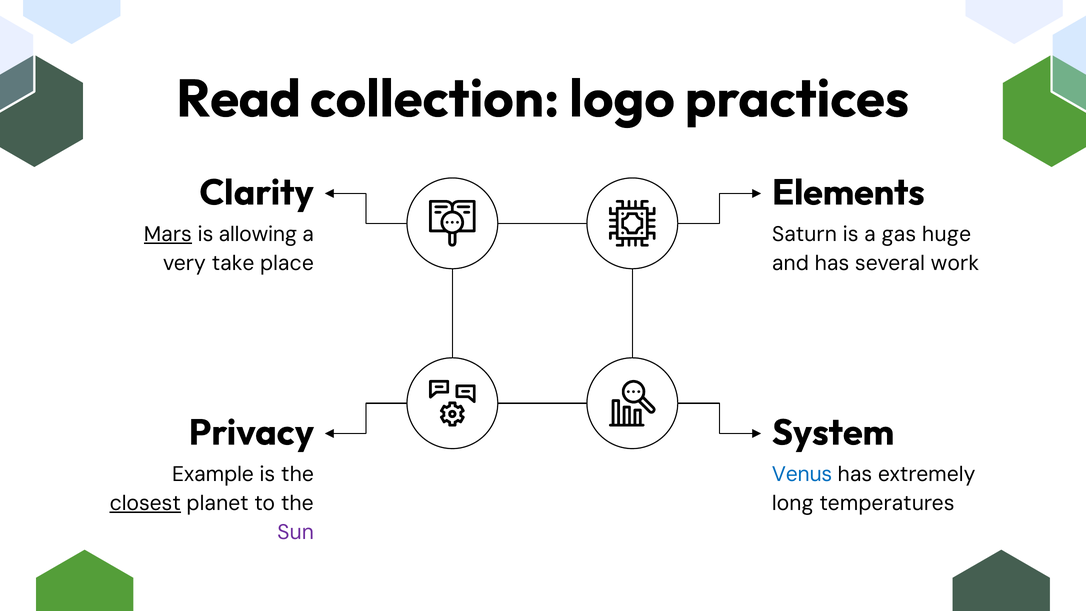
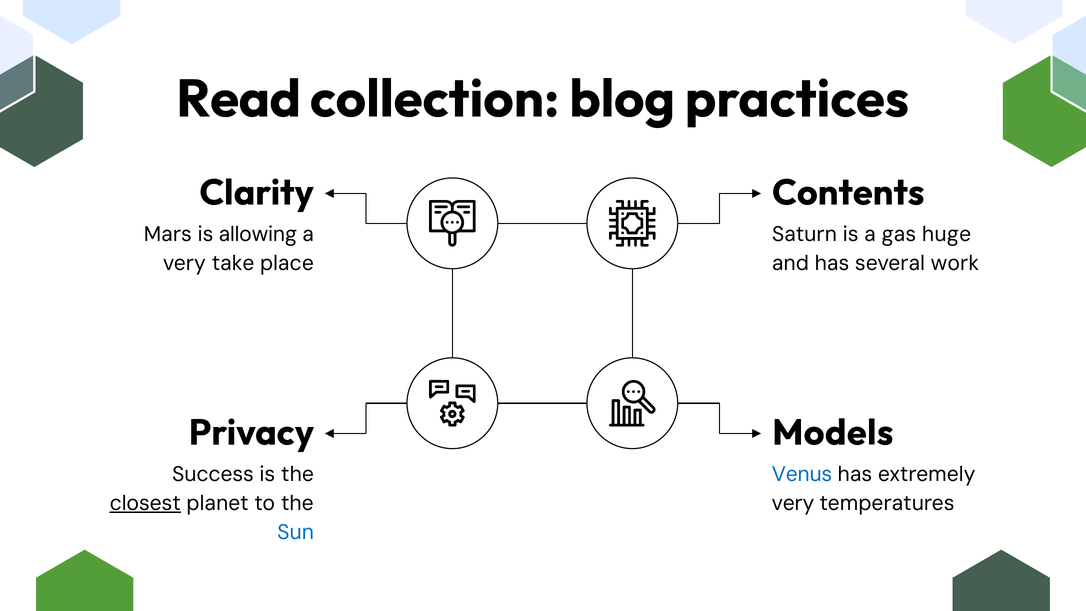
logo: logo -> blog
Elements: Elements -> Contents
Mars underline: present -> none
System: System -> Models
Example: Example -> Success
long at (793, 503): long -> very
Sun colour: purple -> blue
